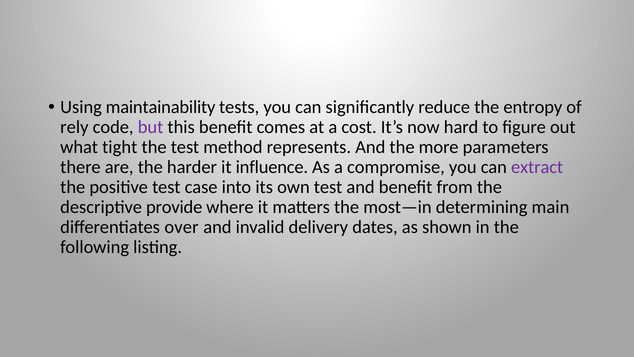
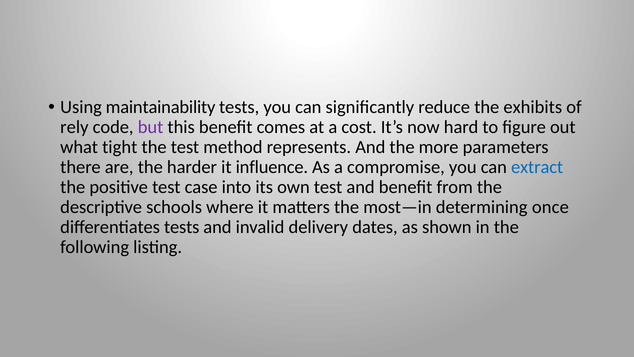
entropy: entropy -> exhibits
extract colour: purple -> blue
provide: provide -> schools
main: main -> once
differentiates over: over -> tests
